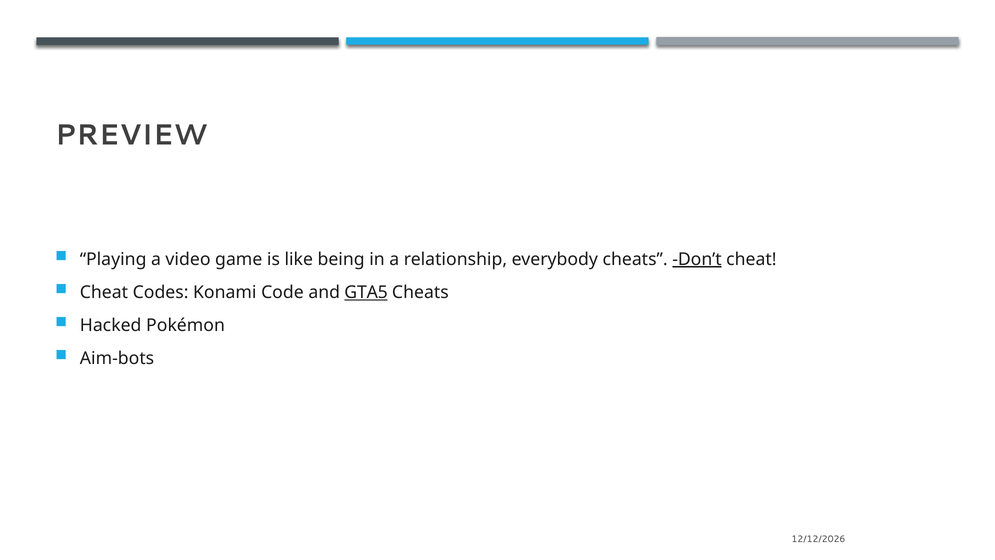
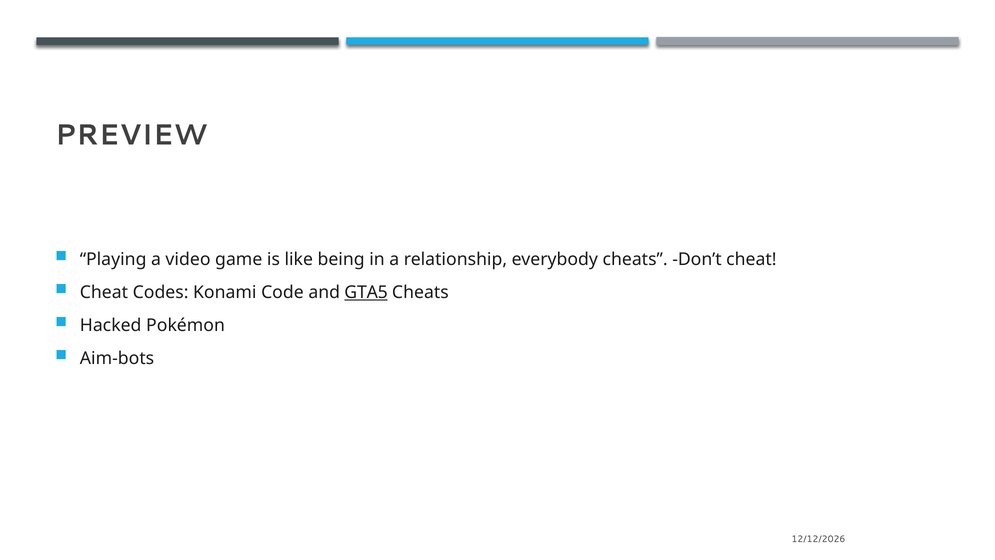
Don’t underline: present -> none
